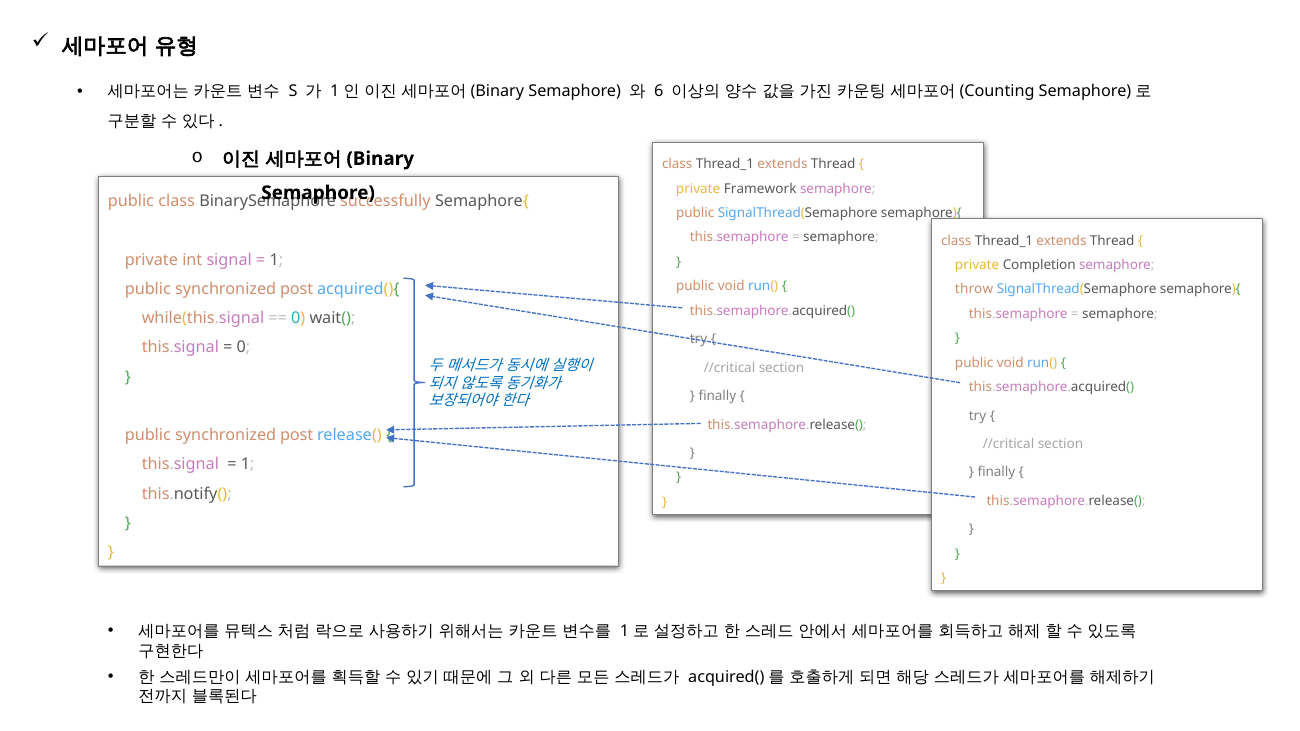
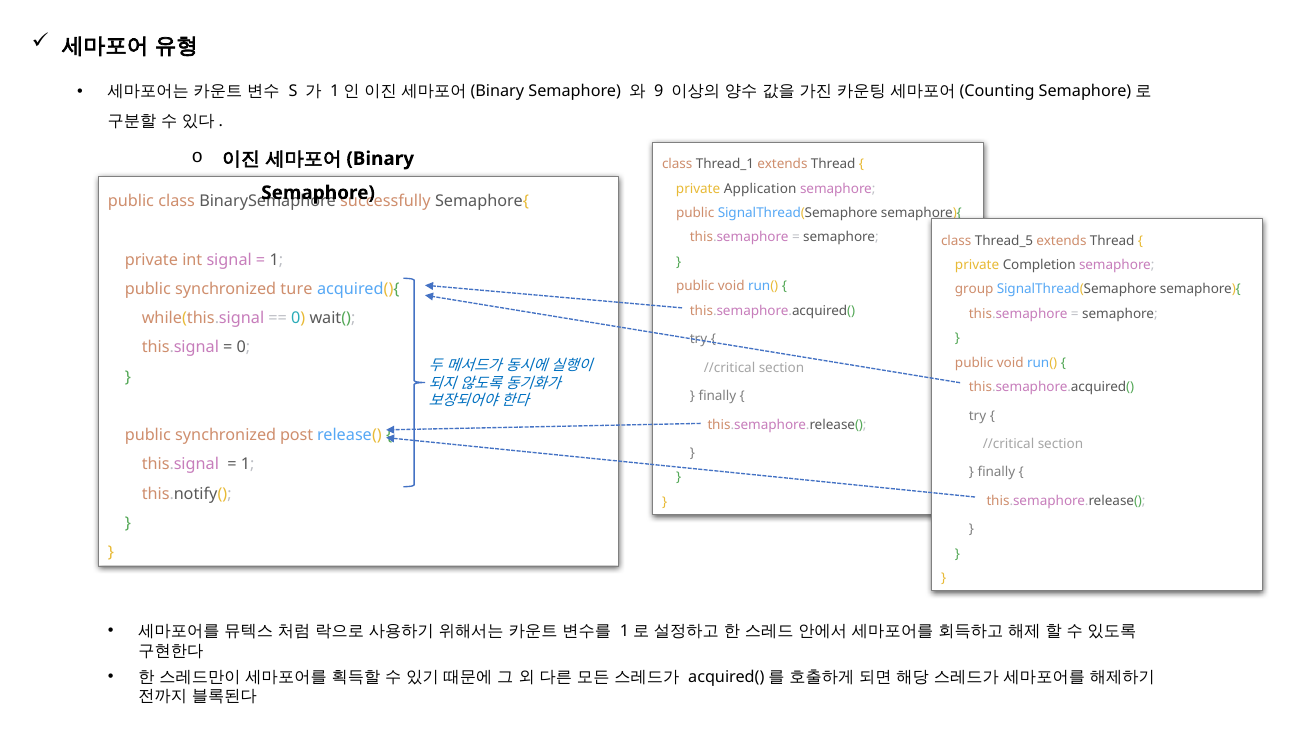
6: 6 -> 9
Framework: Framework -> Application
Thread_1 at (1004, 241): Thread_1 -> Thread_5
post at (297, 289): post -> ture
throw: throw -> group
